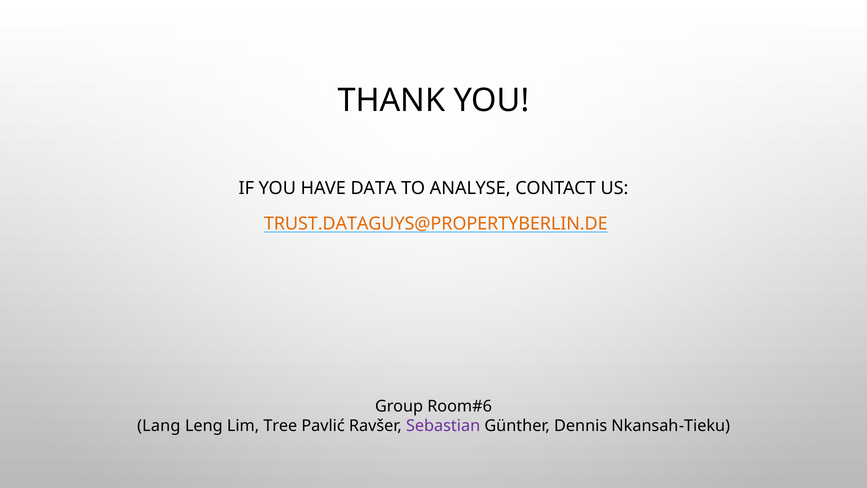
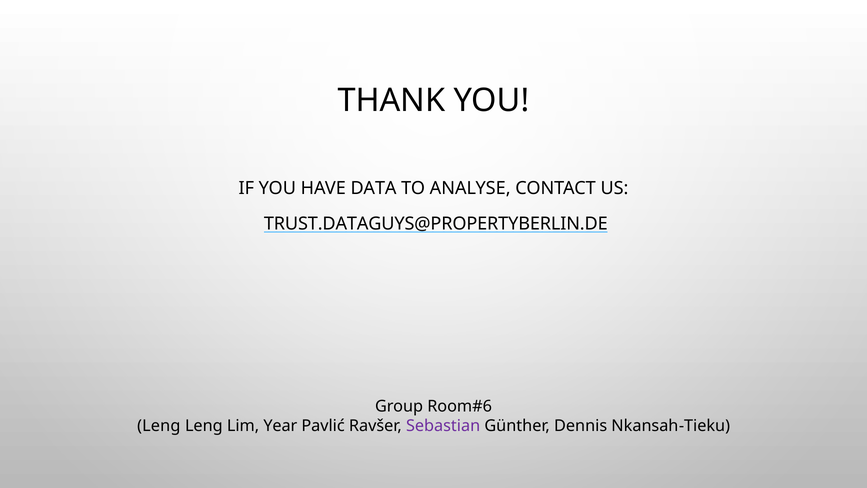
TRUST.DATAGUYS@PROPERTYBERLIN.DE colour: orange -> black
Lang at (159, 426): Lang -> Leng
Tree: Tree -> Year
